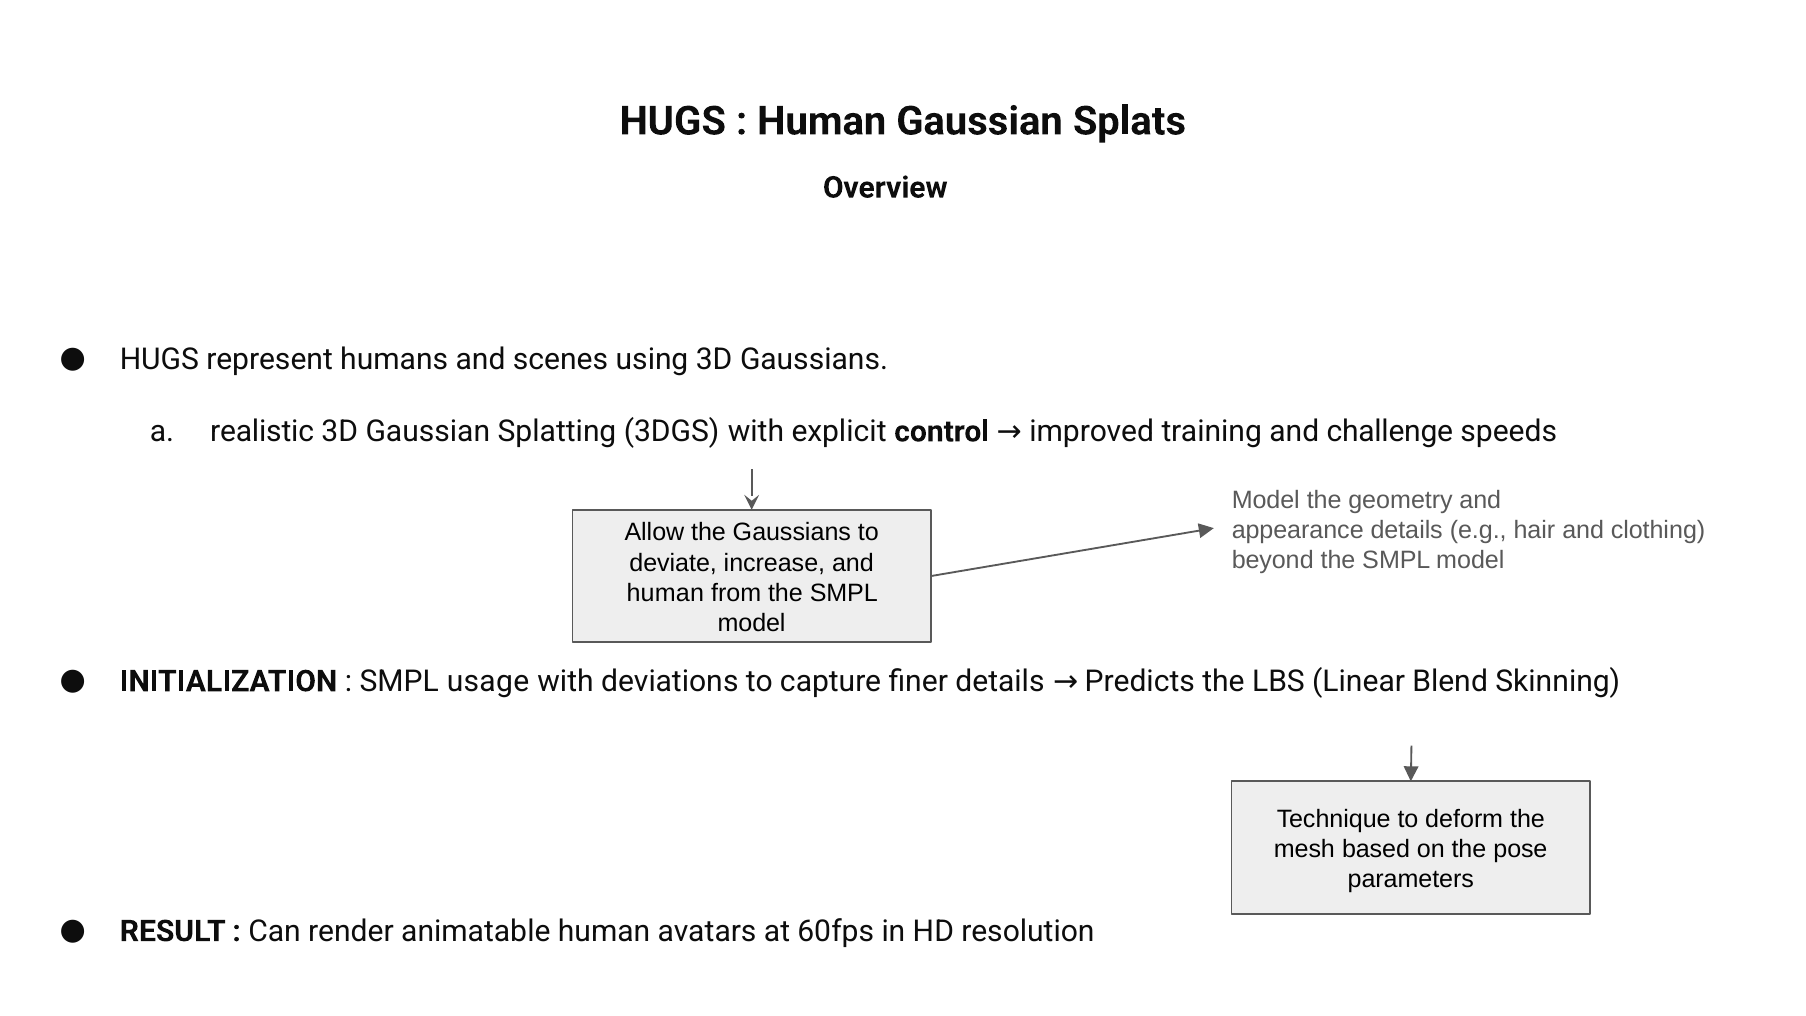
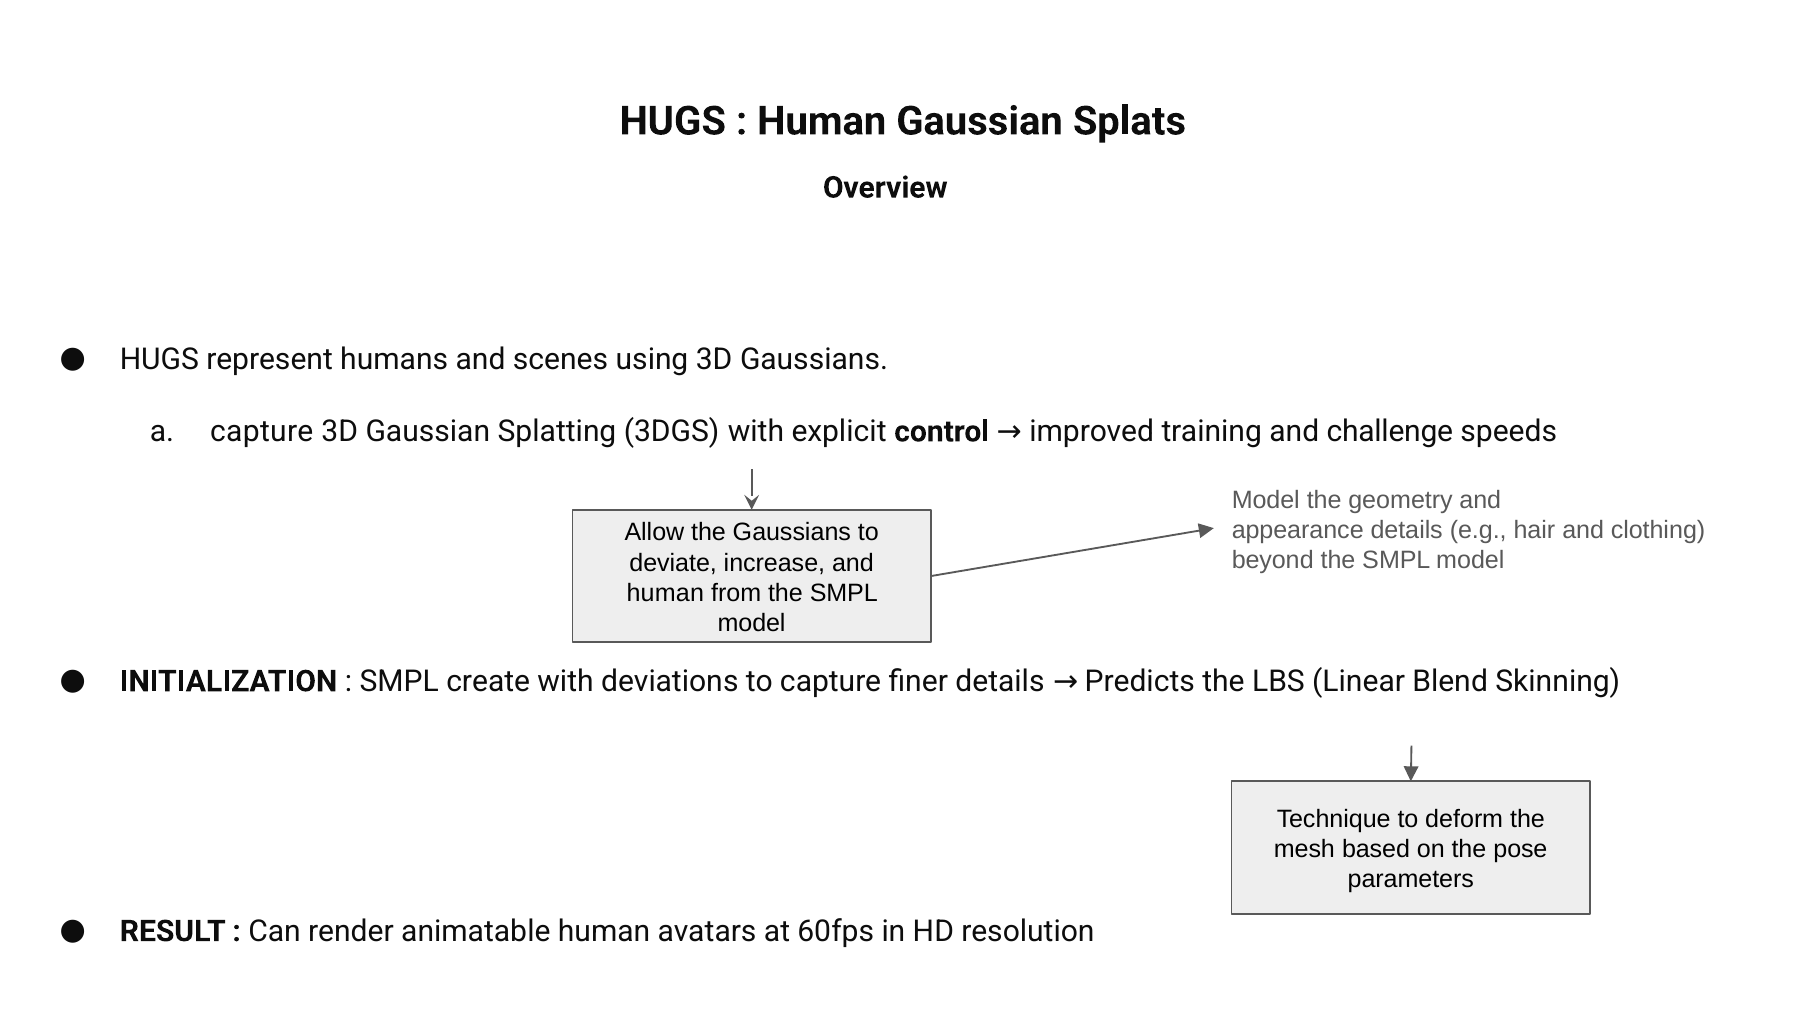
realistic at (262, 431): realistic -> capture
usage: usage -> create
